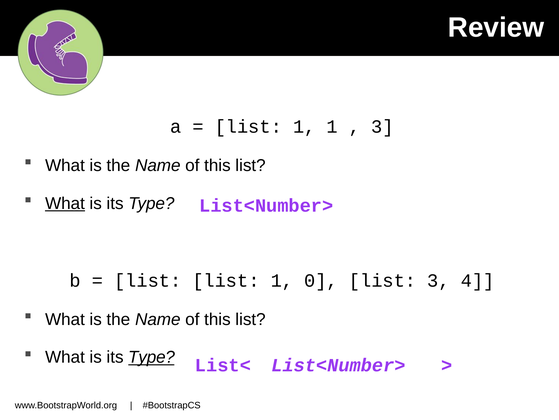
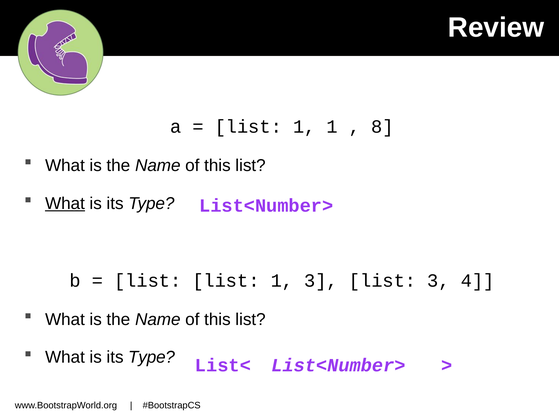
3 at (383, 126): 3 -> 8
1 0: 0 -> 3
Type at (152, 357) underline: present -> none
